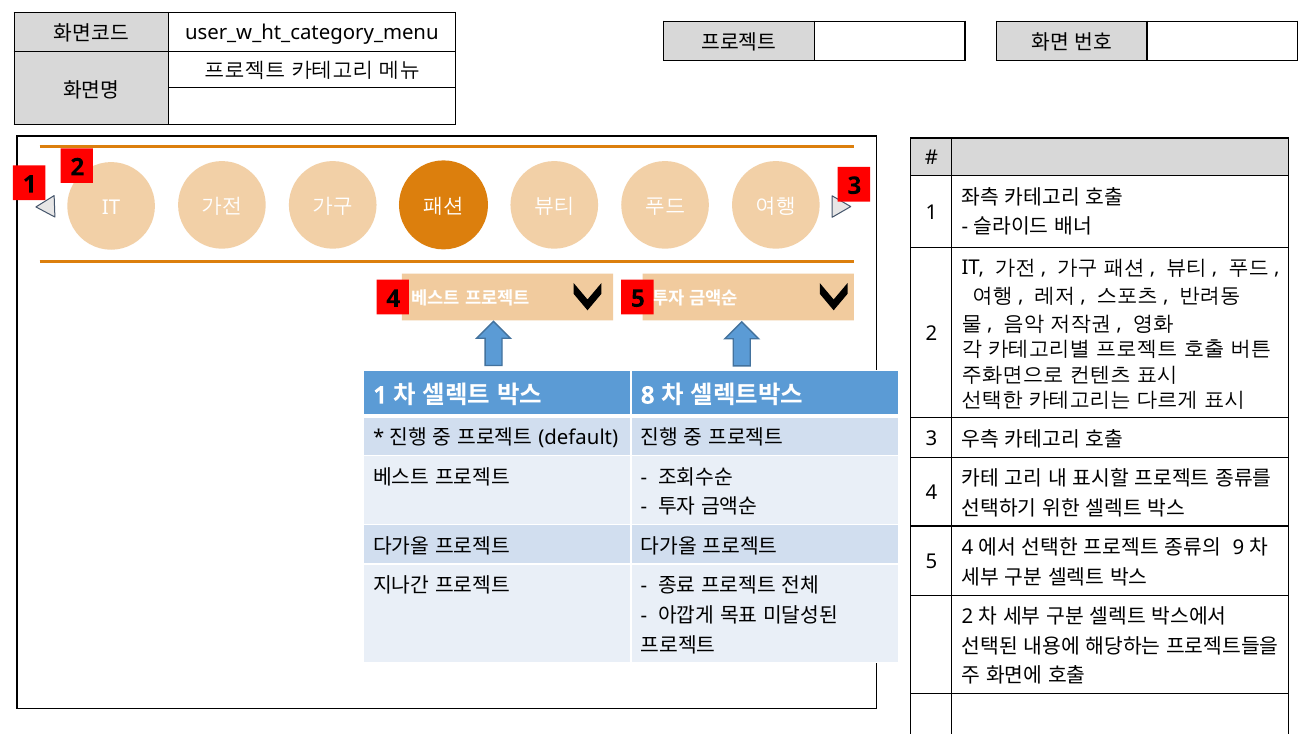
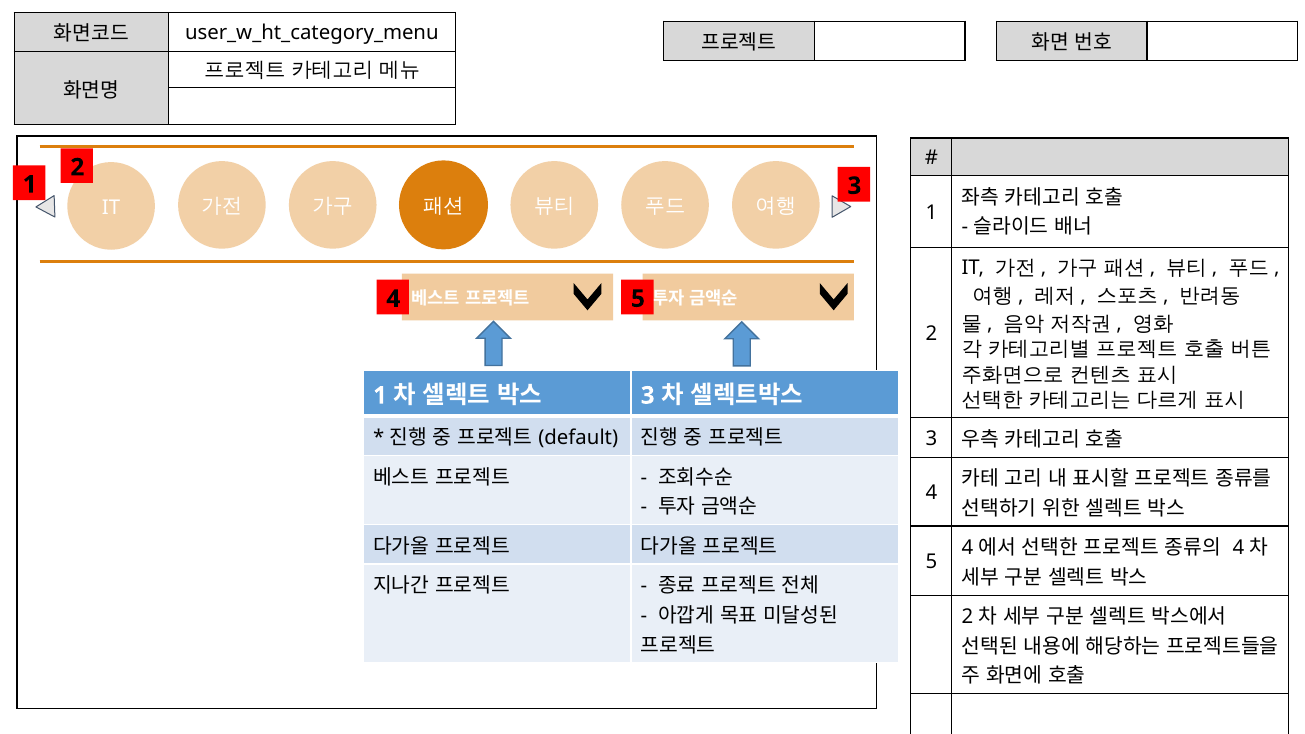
8 at (648, 396): 8 -> 3
9 at (1238, 548): 9 -> 4
